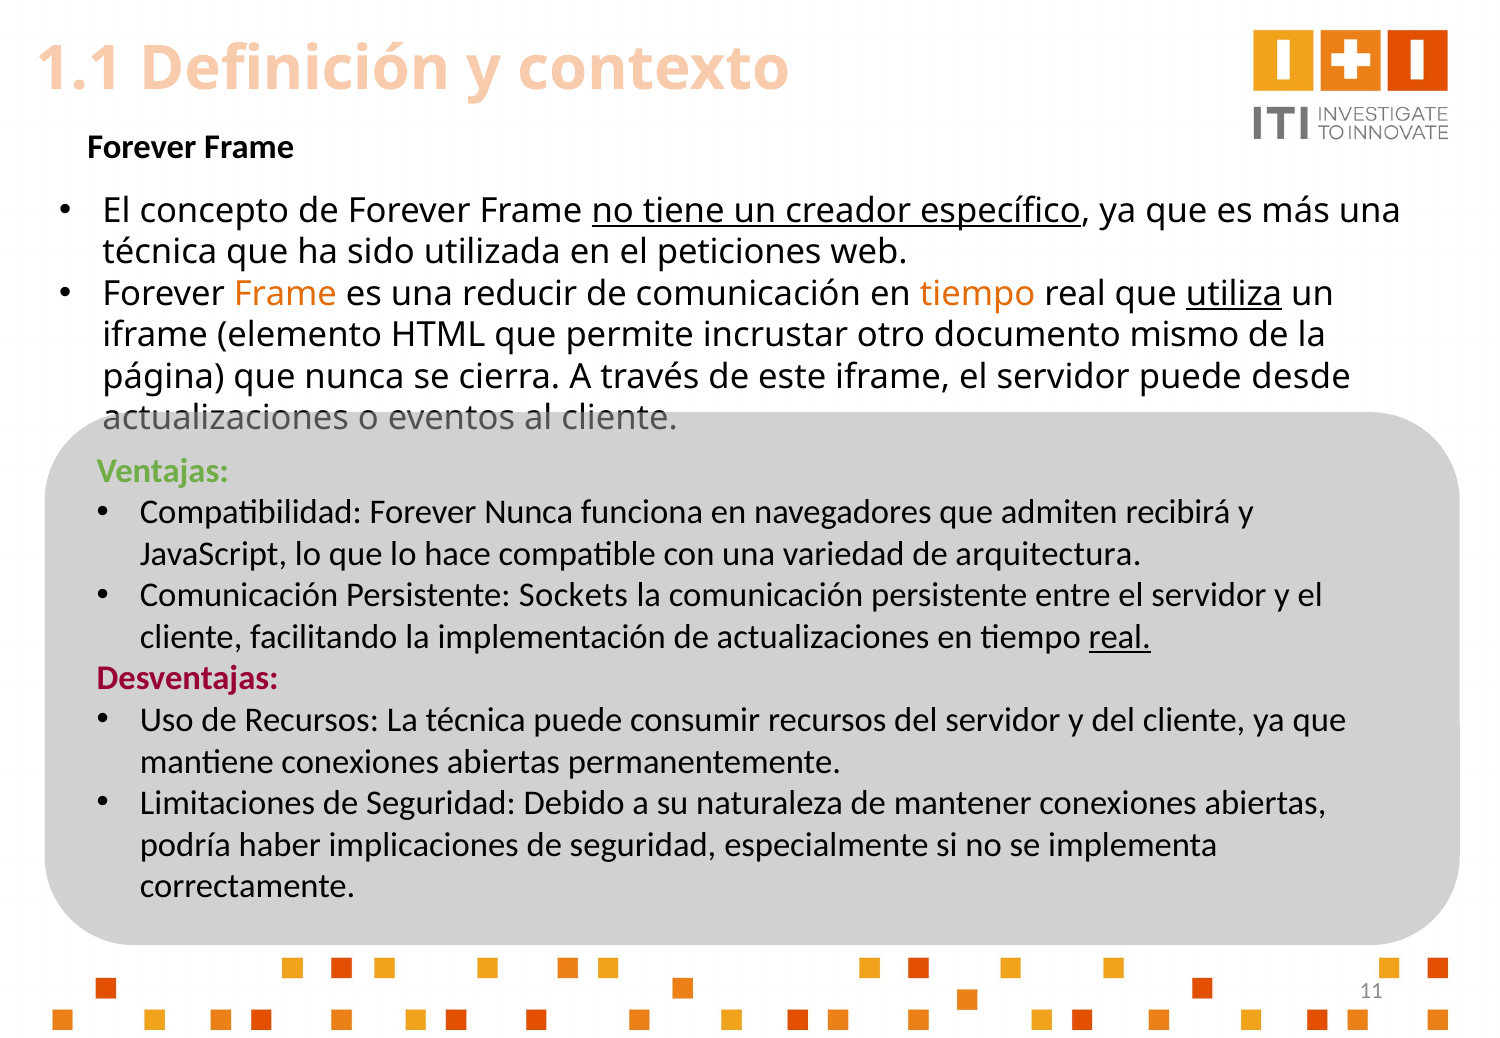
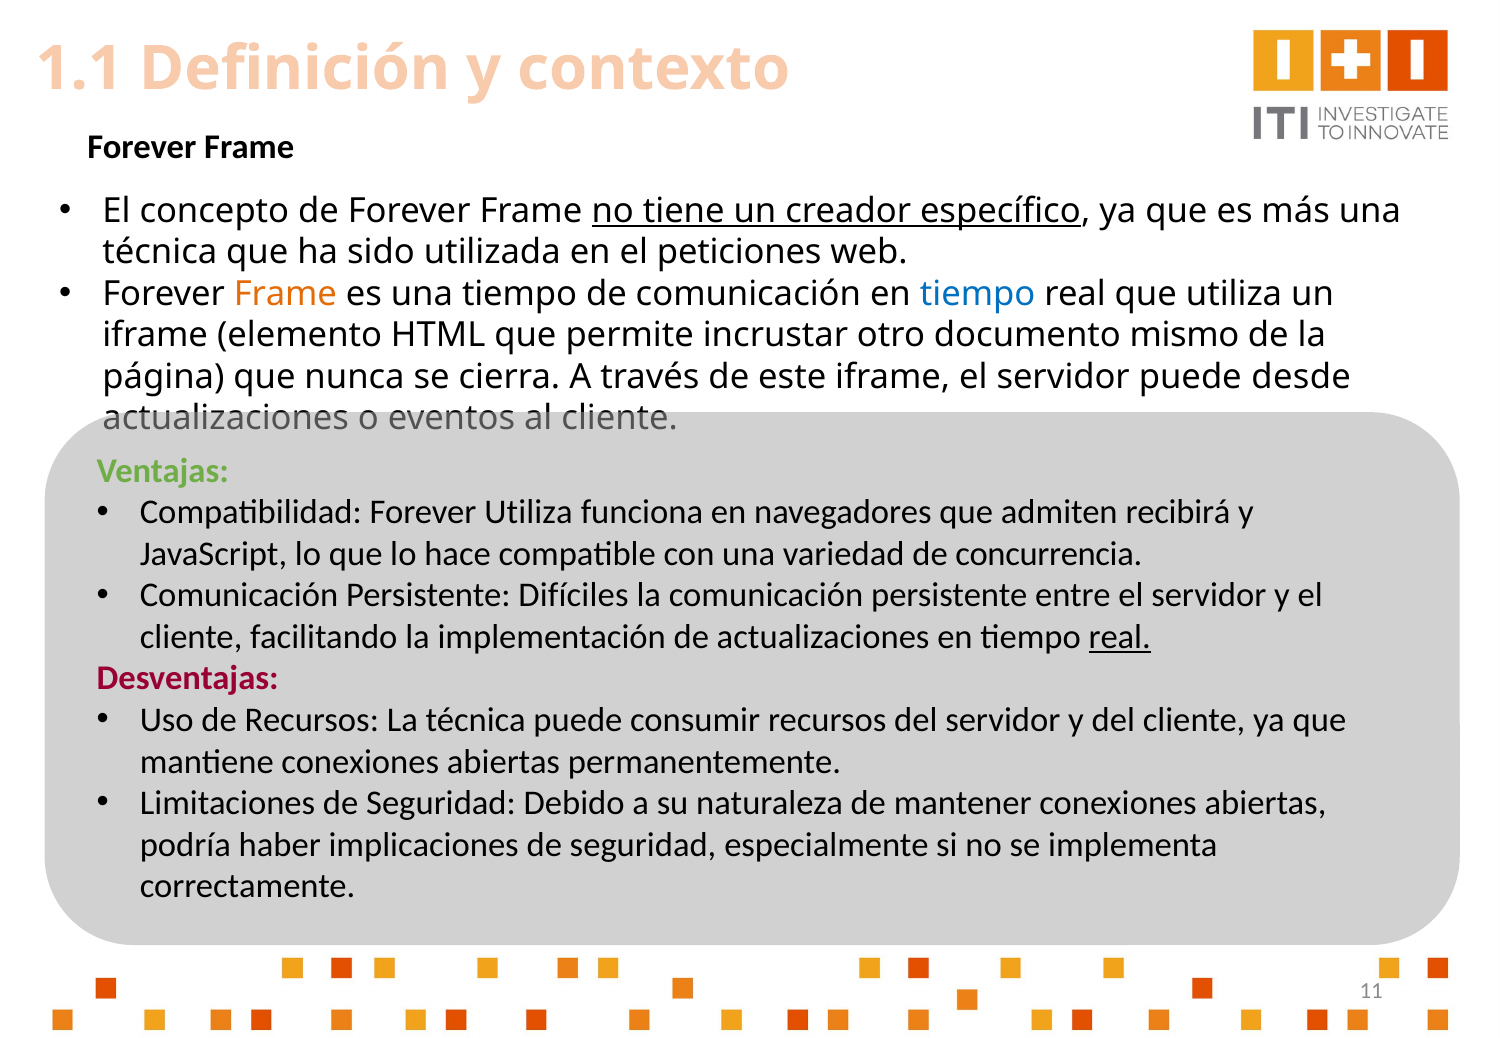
una reducir: reducir -> tiempo
tiempo at (978, 294) colour: orange -> blue
utiliza at (1234, 294) underline: present -> none
Forever Nunca: Nunca -> Utiliza
arquitectura: arquitectura -> concurrencia
Sockets: Sockets -> Difíciles
